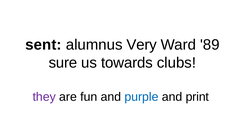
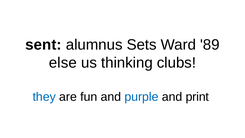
Very: Very -> Sets
sure: sure -> else
towards: towards -> thinking
they colour: purple -> blue
